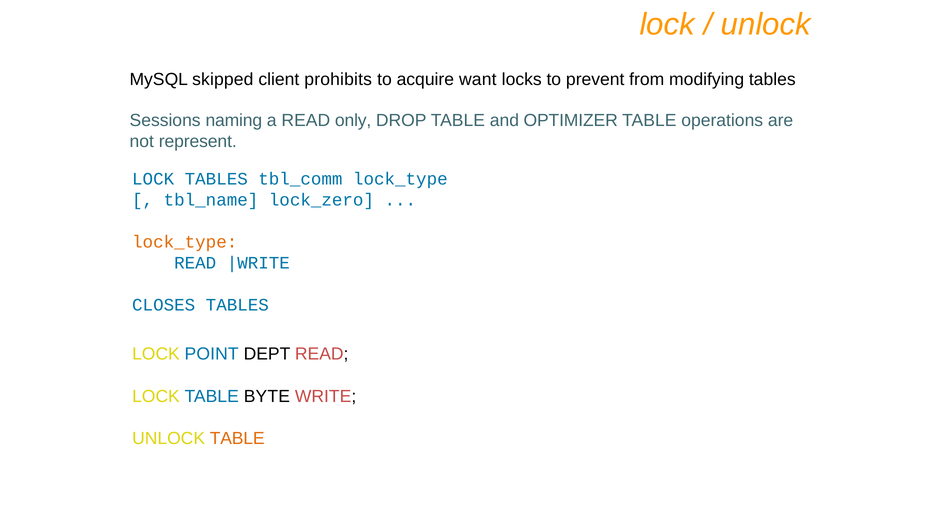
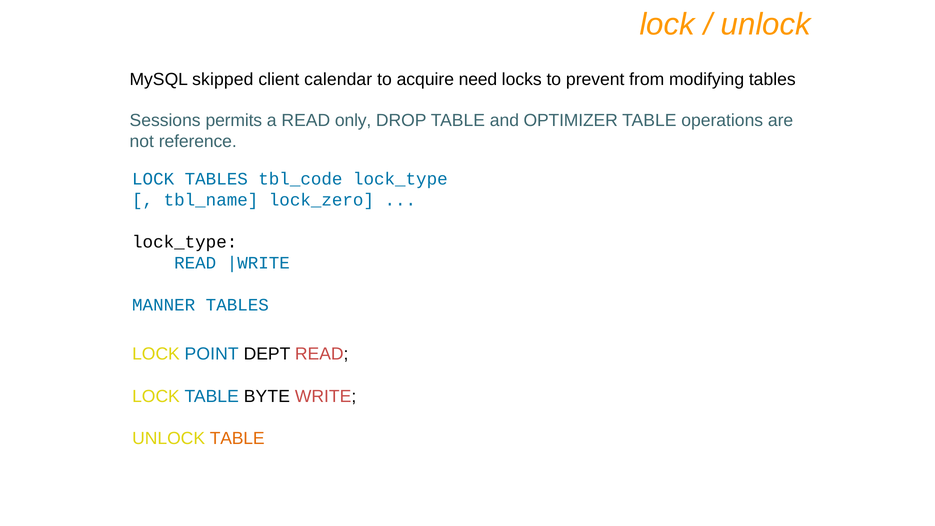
prohibits: prohibits -> calendar
want: want -> need
naming: naming -> permits
represent: represent -> reference
tbl_comm: tbl_comm -> tbl_code
lock_type at (185, 242) colour: orange -> black
CLOSES: CLOSES -> MANNER
